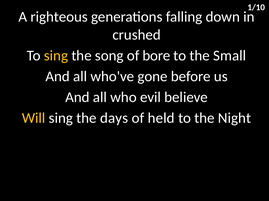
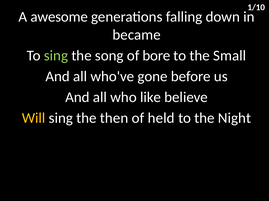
righteous: righteous -> awesome
crushed: crushed -> became
sing at (56, 56) colour: yellow -> light green
evil: evil -> like
days: days -> then
